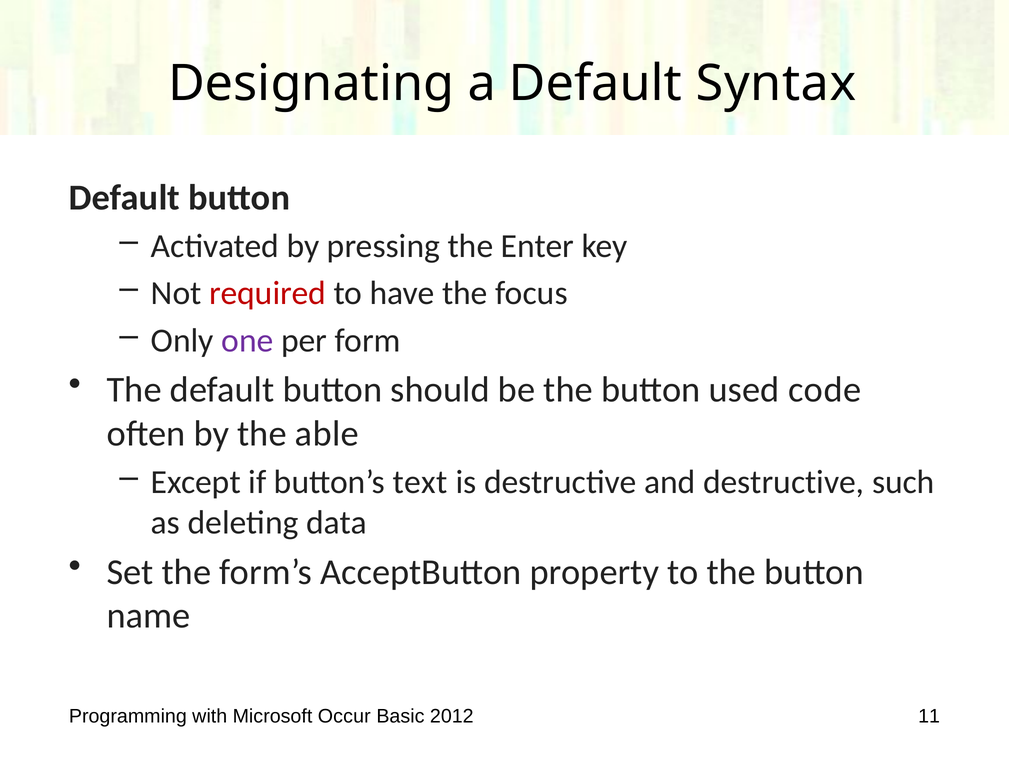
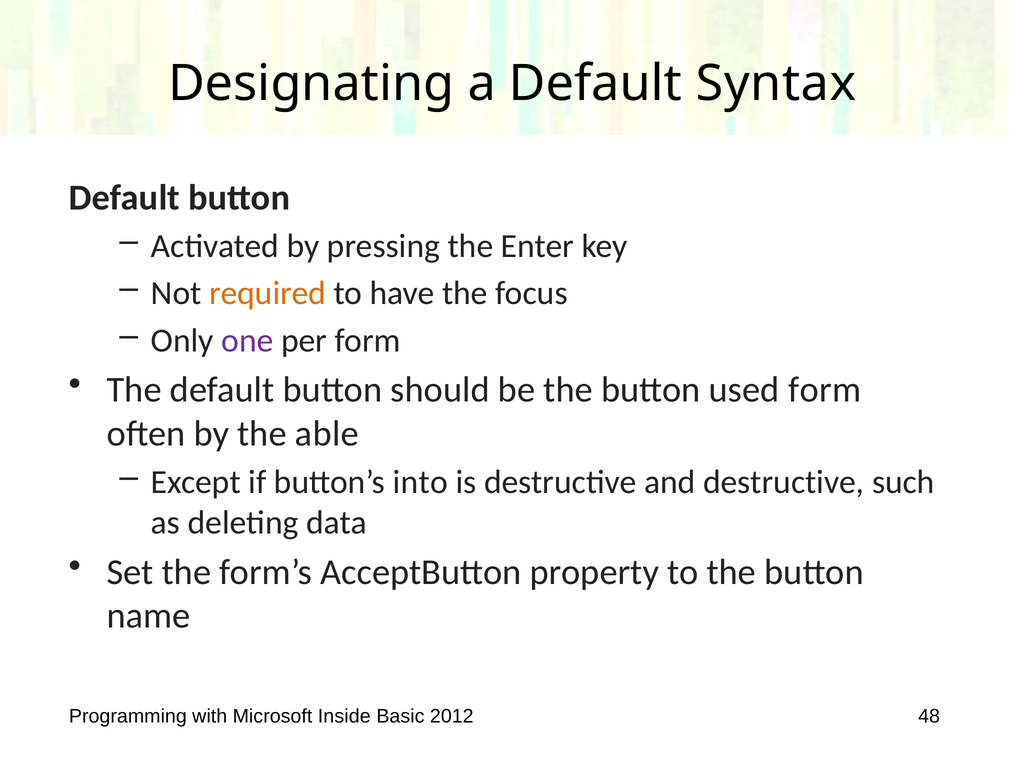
required colour: red -> orange
used code: code -> form
text: text -> into
Occur: Occur -> Inside
11: 11 -> 48
